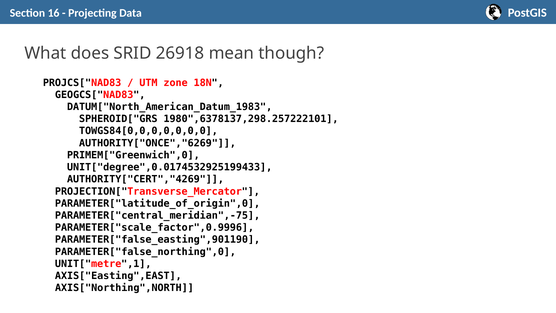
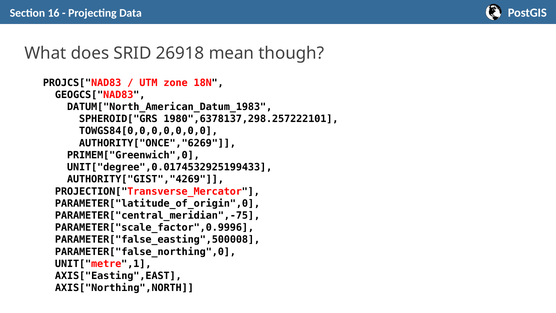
AUTHORITY["CERT","4269: AUTHORITY["CERT","4269 -> AUTHORITY["GIST","4269
PARAMETER["false_easting",901190: PARAMETER["false_easting",901190 -> PARAMETER["false_easting",500008
